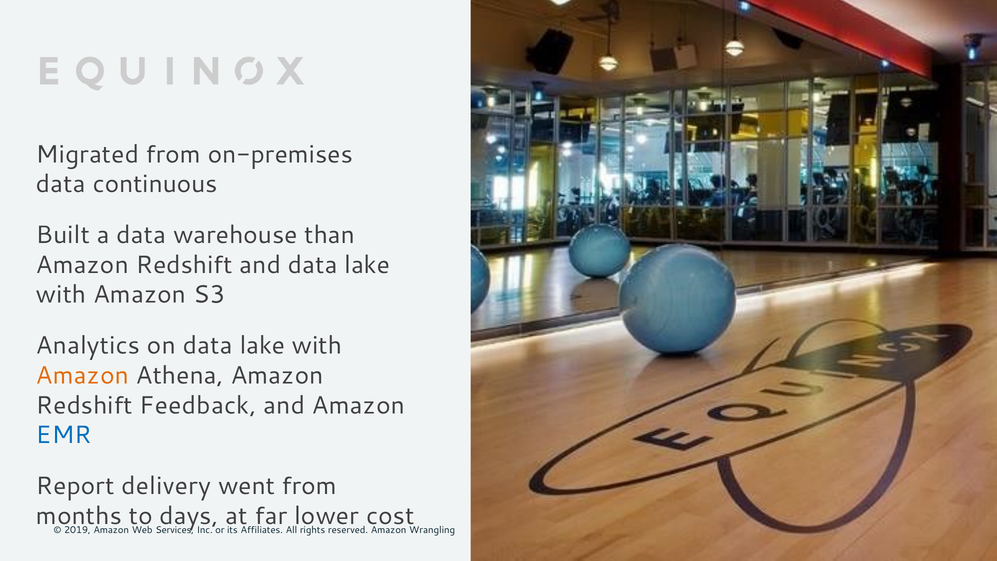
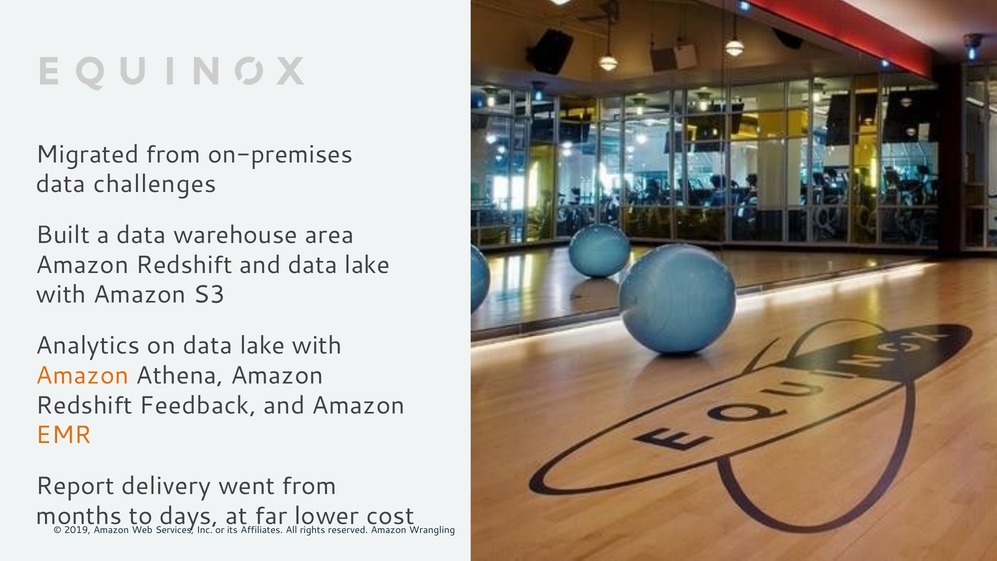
continuous: continuous -> challenges
than: than -> area
EMR colour: blue -> orange
